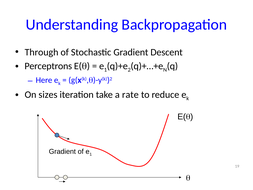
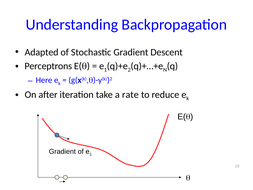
Through: Through -> Adapted
sizes: sizes -> after
